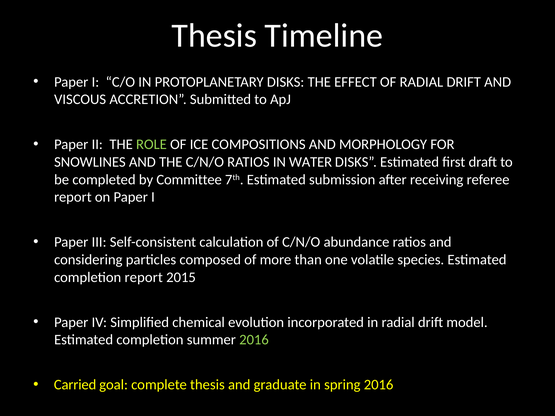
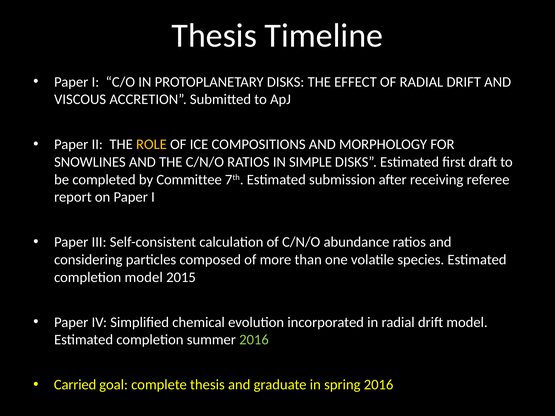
ROLE colour: light green -> yellow
WATER: WATER -> SIMPLE
completion report: report -> model
